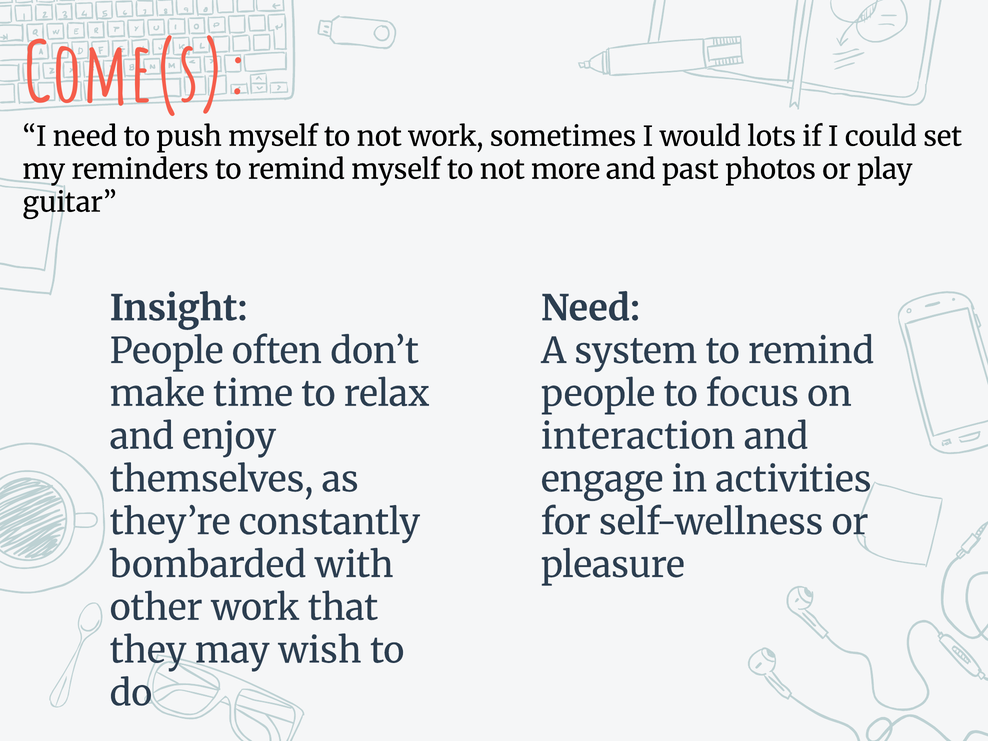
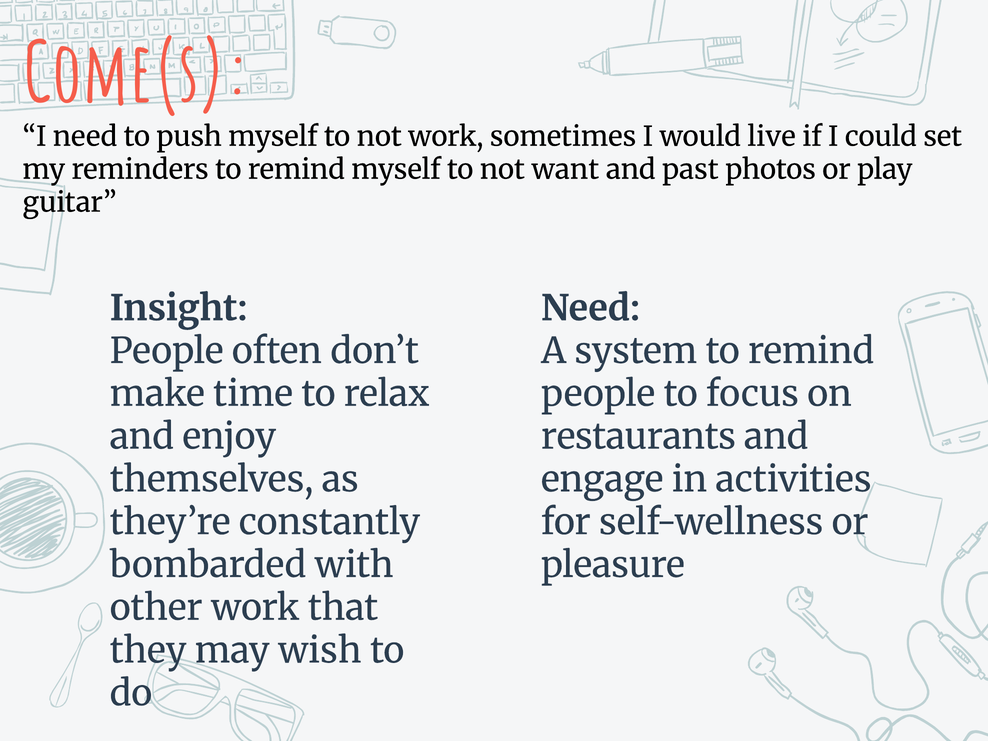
lots: lots -> live
more: more -> want
interaction: interaction -> restaurants
